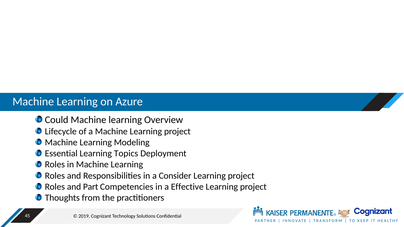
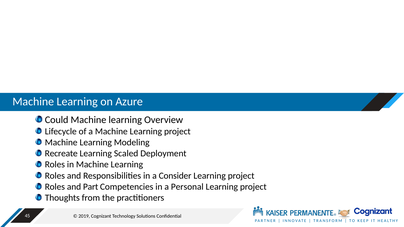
Essential: Essential -> Recreate
Topics: Topics -> Scaled
Effective: Effective -> Personal
